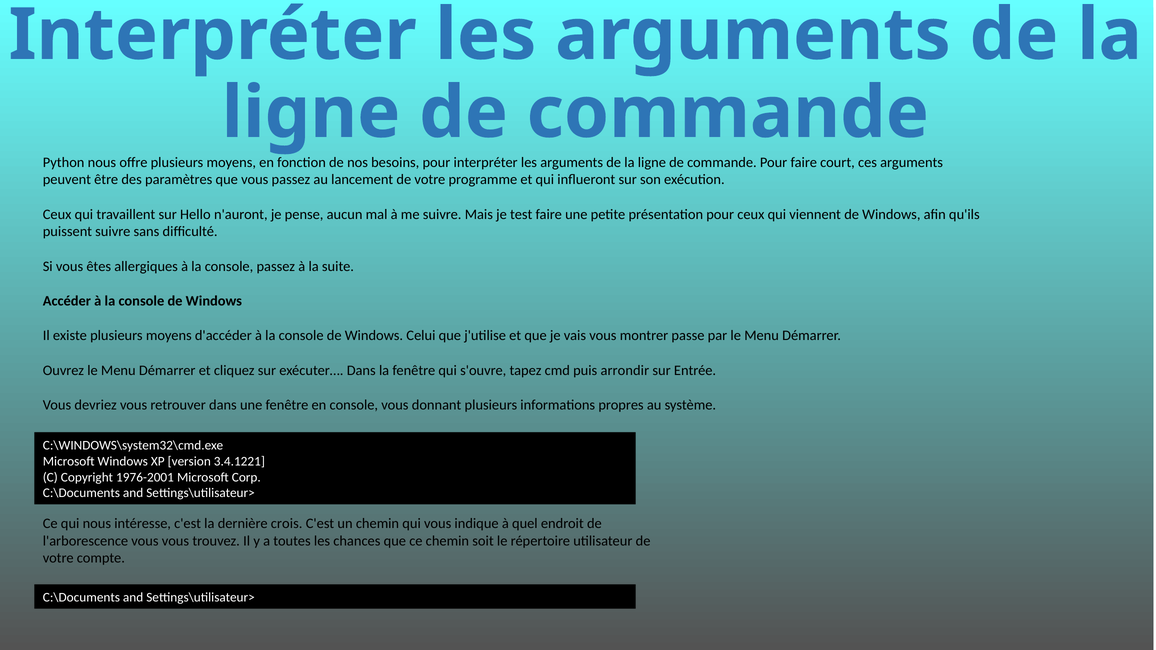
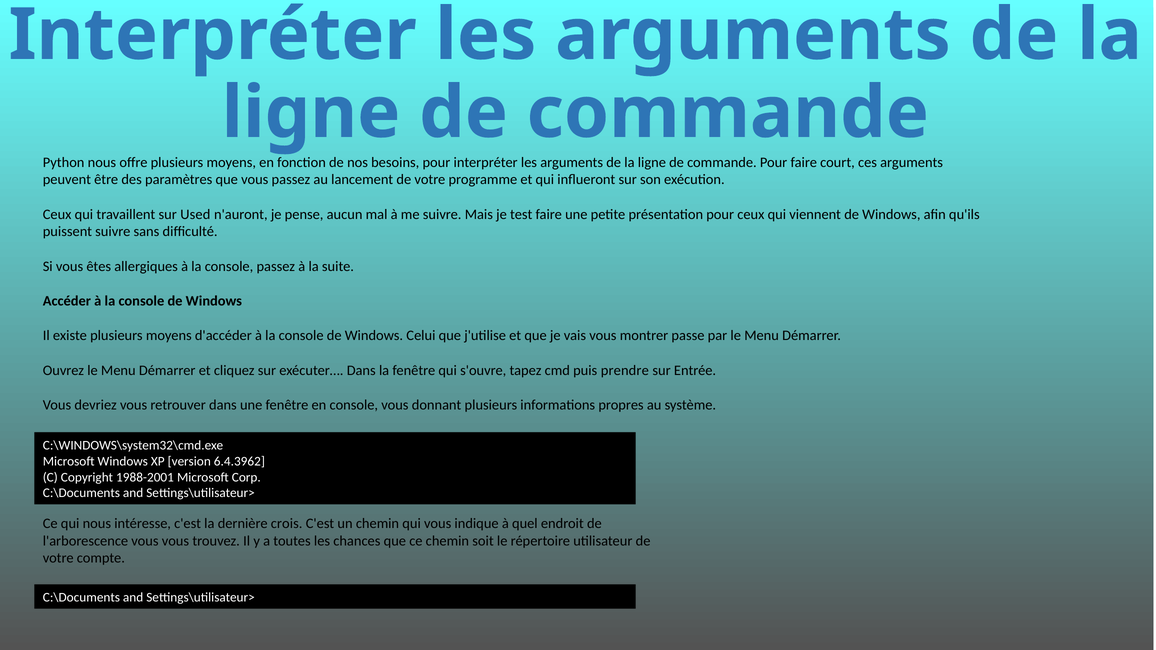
Hello: Hello -> Used
arrondir: arrondir -> prendre
3.4.1221: 3.4.1221 -> 6.4.3962
1976-2001: 1976-2001 -> 1988-2001
